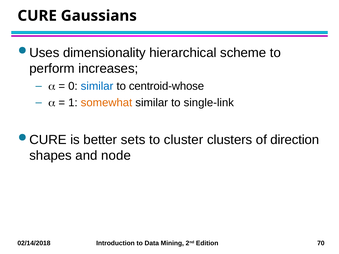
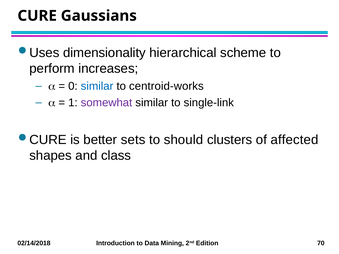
centroid-whose: centroid-whose -> centroid-works
somewhat colour: orange -> purple
cluster: cluster -> should
direction: direction -> affected
node: node -> class
